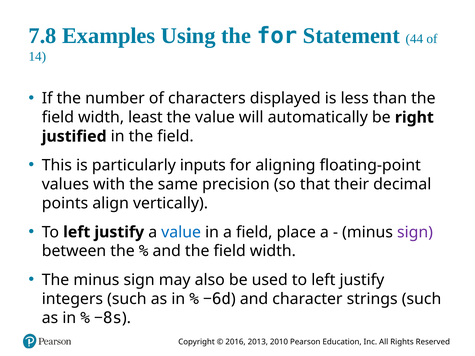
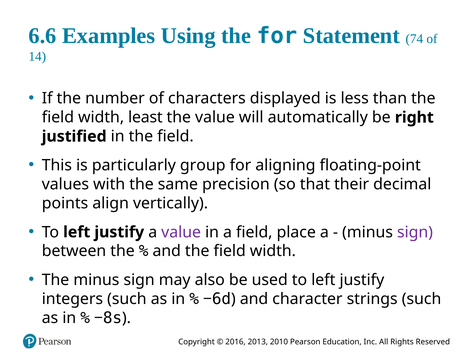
7.8: 7.8 -> 6.6
44: 44 -> 74
inputs: inputs -> group
value at (181, 232) colour: blue -> purple
